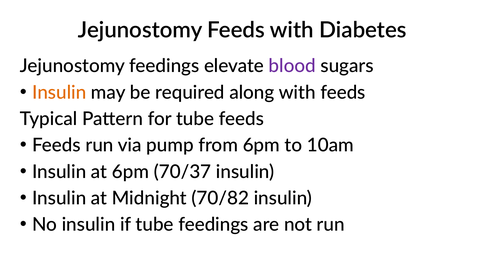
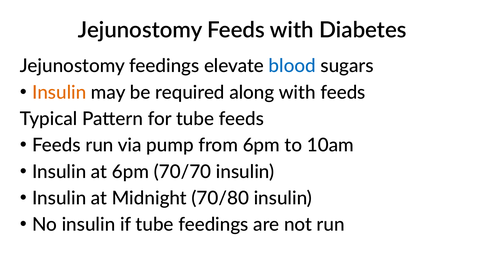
blood colour: purple -> blue
70/37: 70/37 -> 70/70
70/82: 70/82 -> 70/80
